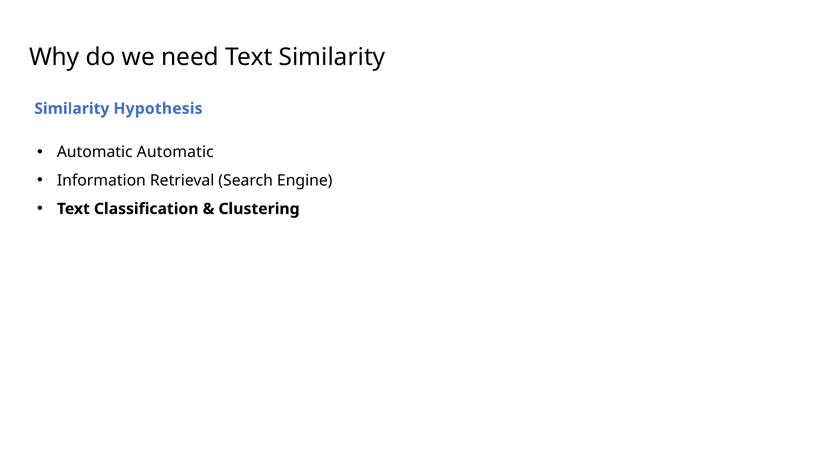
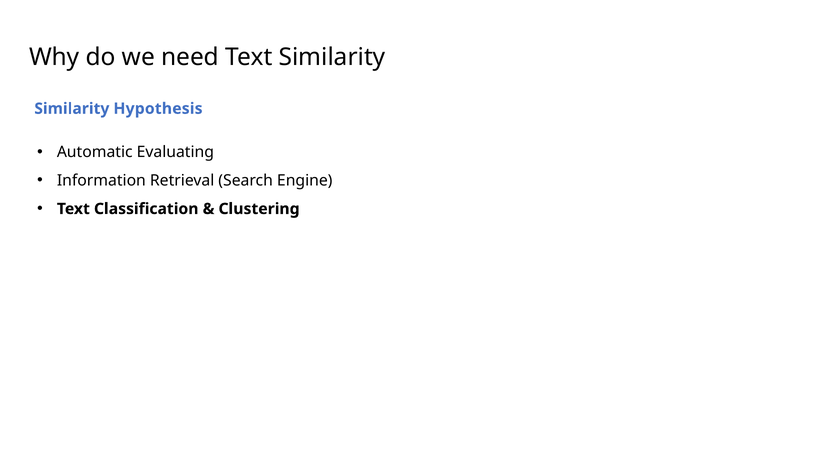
Automatic Automatic: Automatic -> Evaluating
